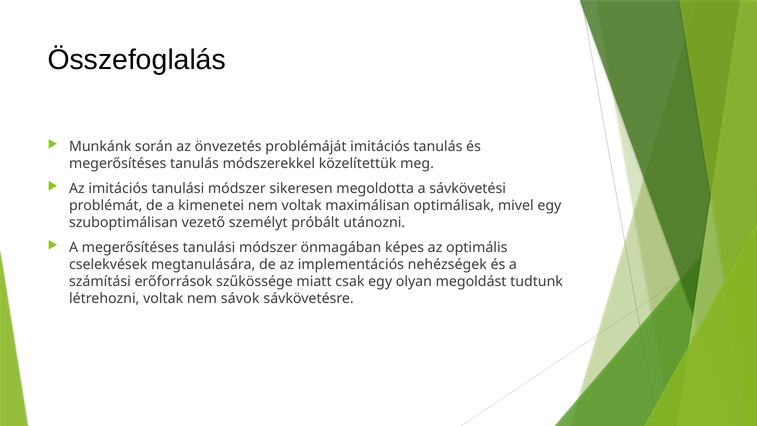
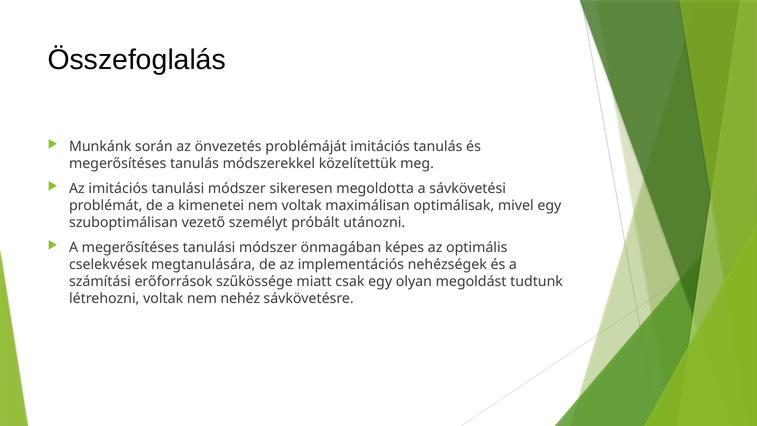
sávok: sávok -> nehéz
